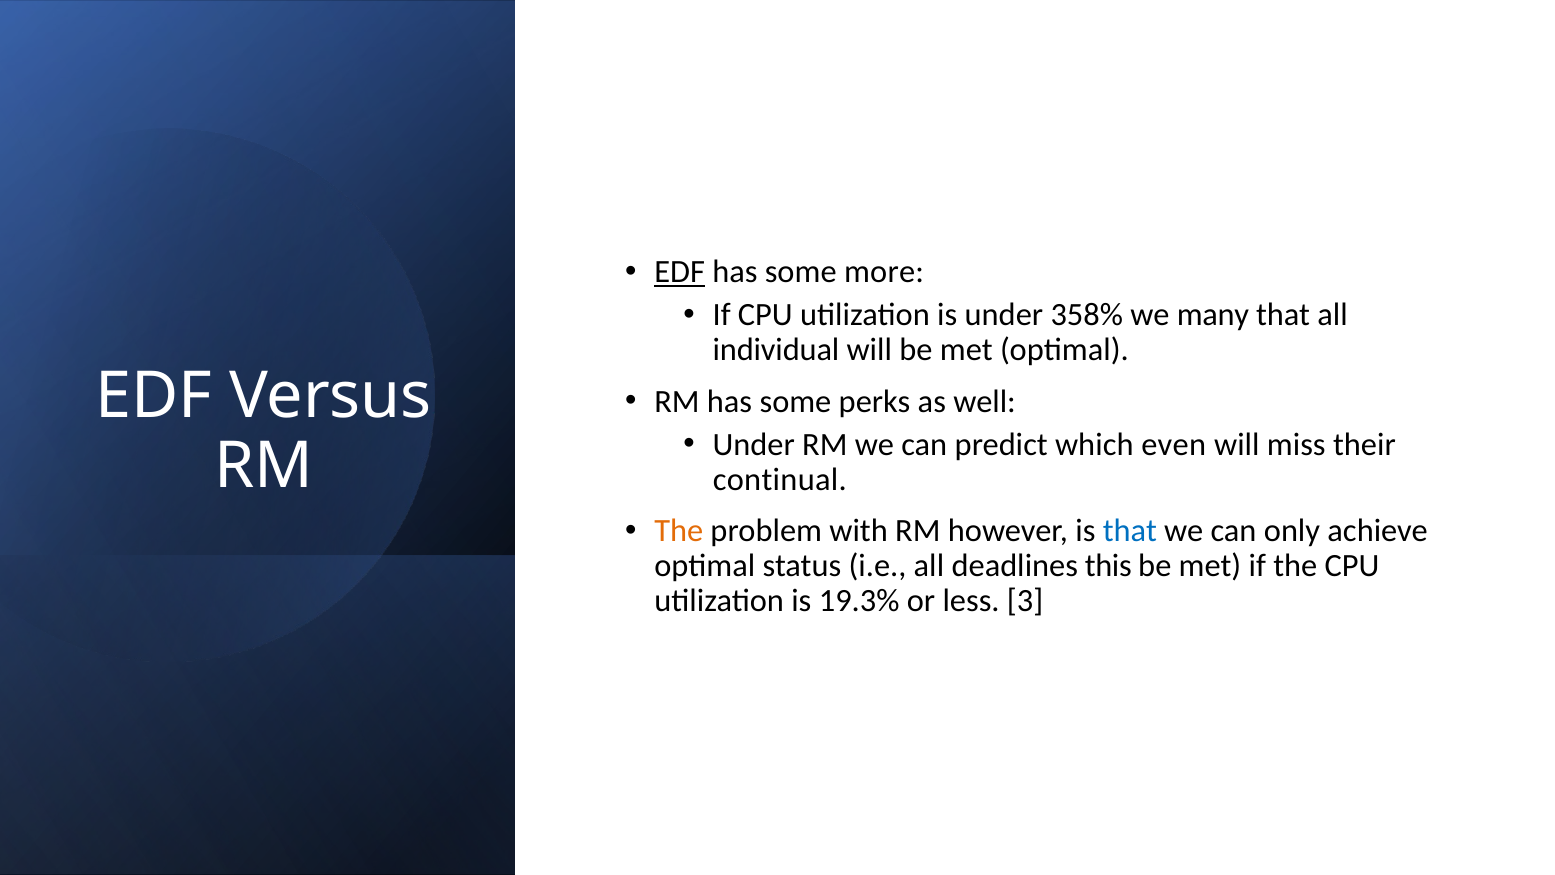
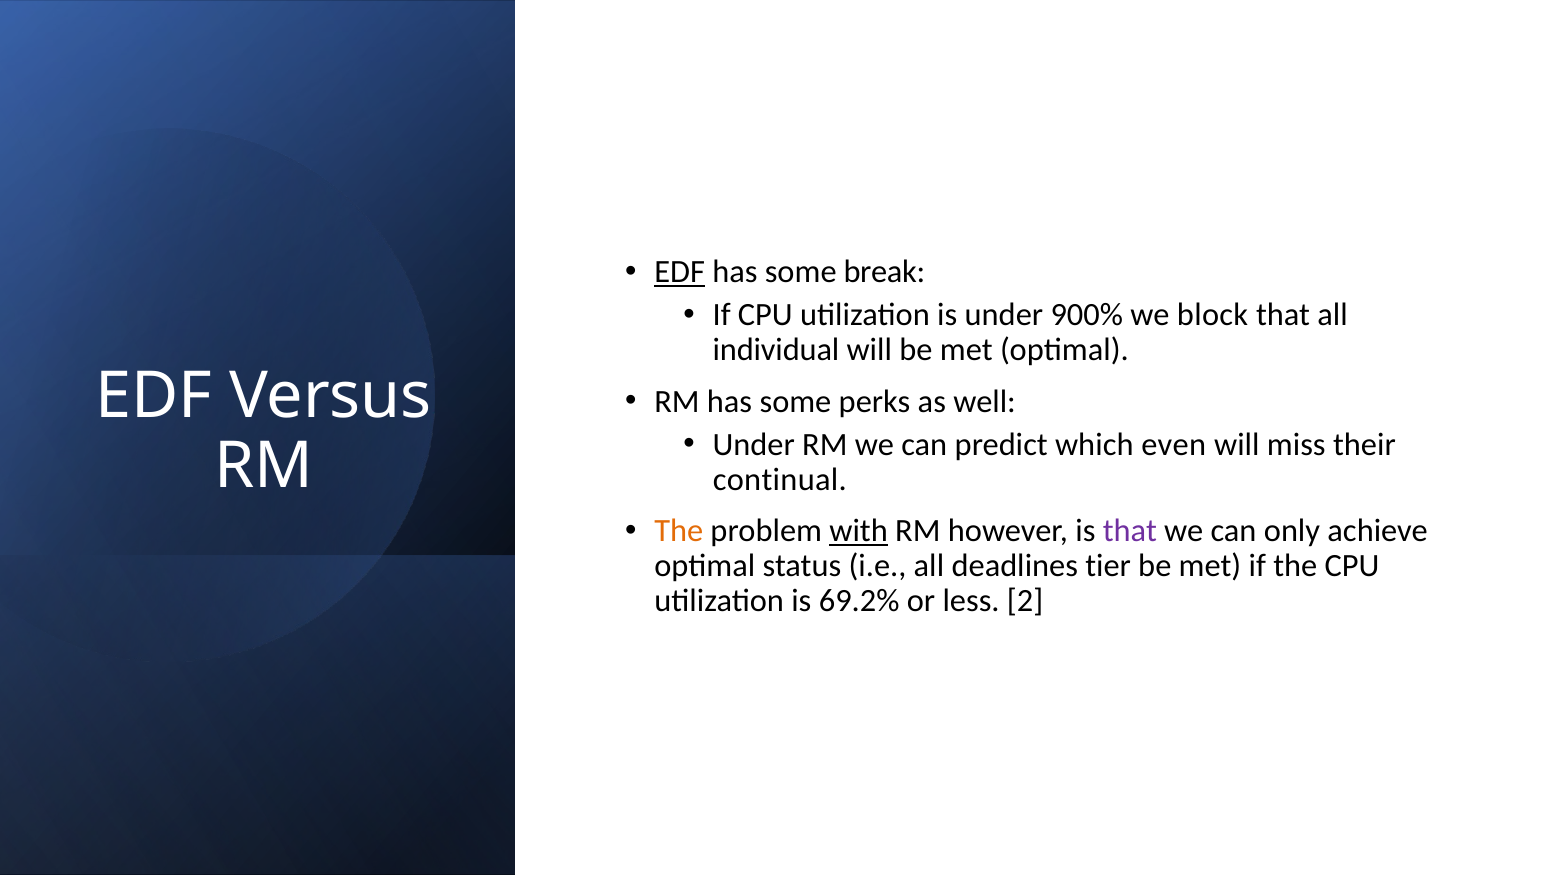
more: more -> break
358%: 358% -> 900%
many: many -> block
with underline: none -> present
that at (1130, 531) colour: blue -> purple
this: this -> tier
19.3%: 19.3% -> 69.2%
3: 3 -> 2
